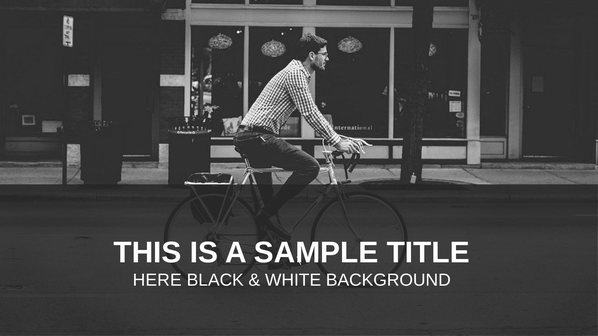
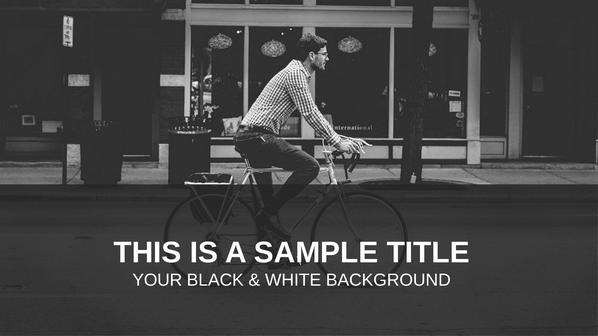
HERE: HERE -> YOUR
